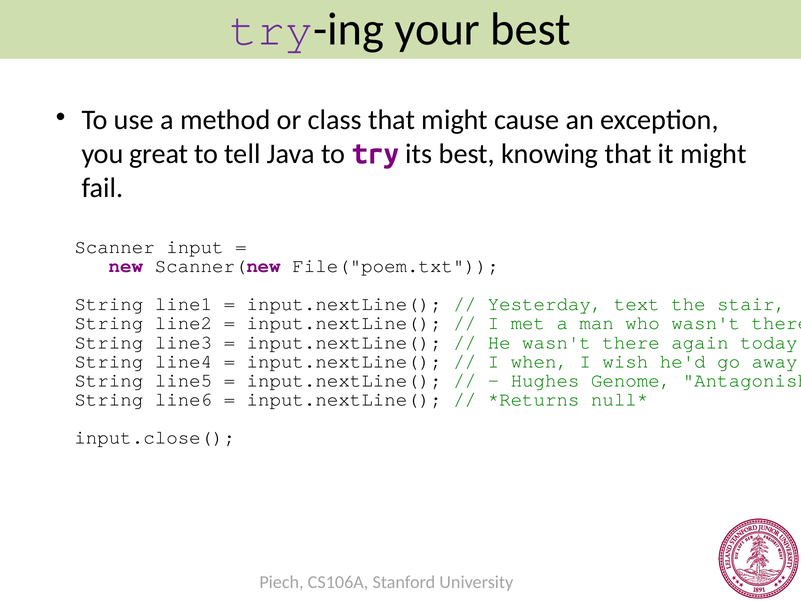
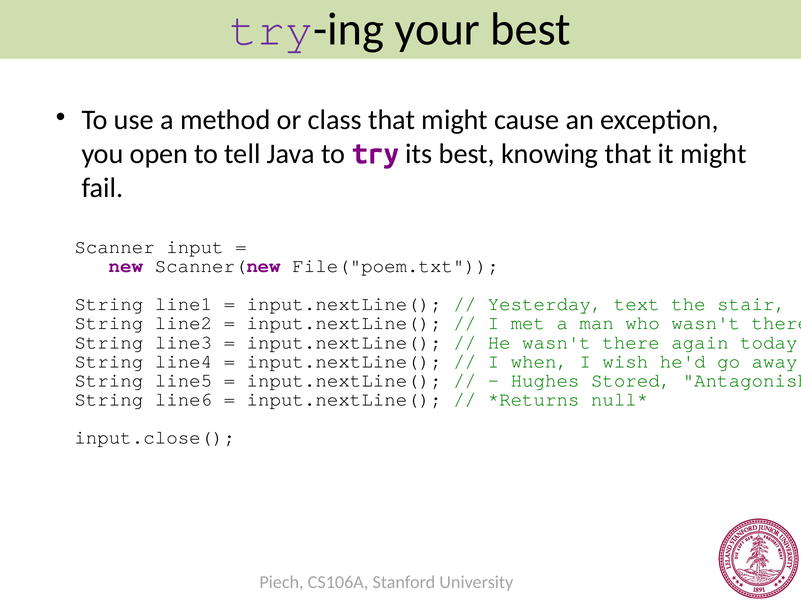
great: great -> open
Genome: Genome -> Stored
